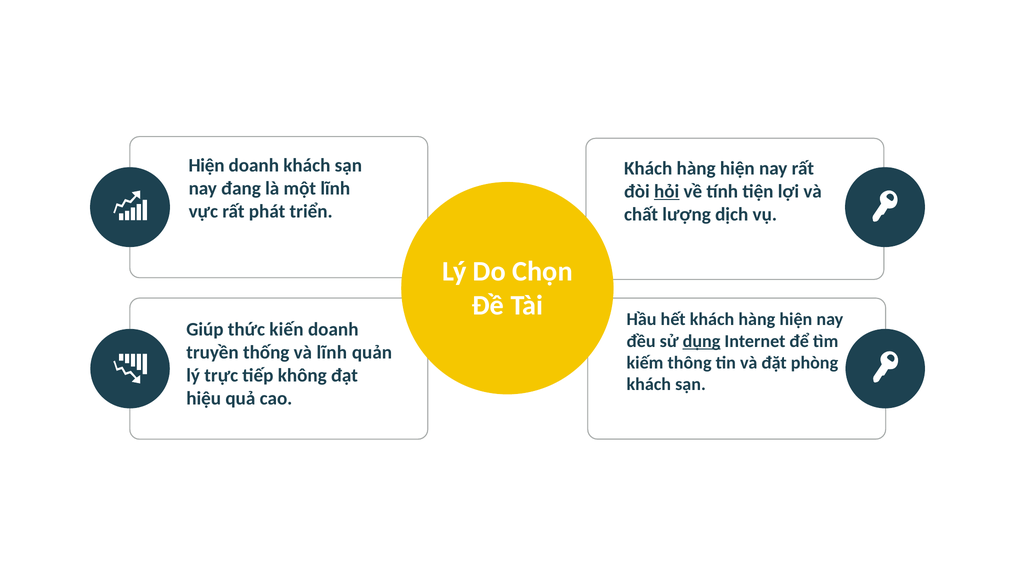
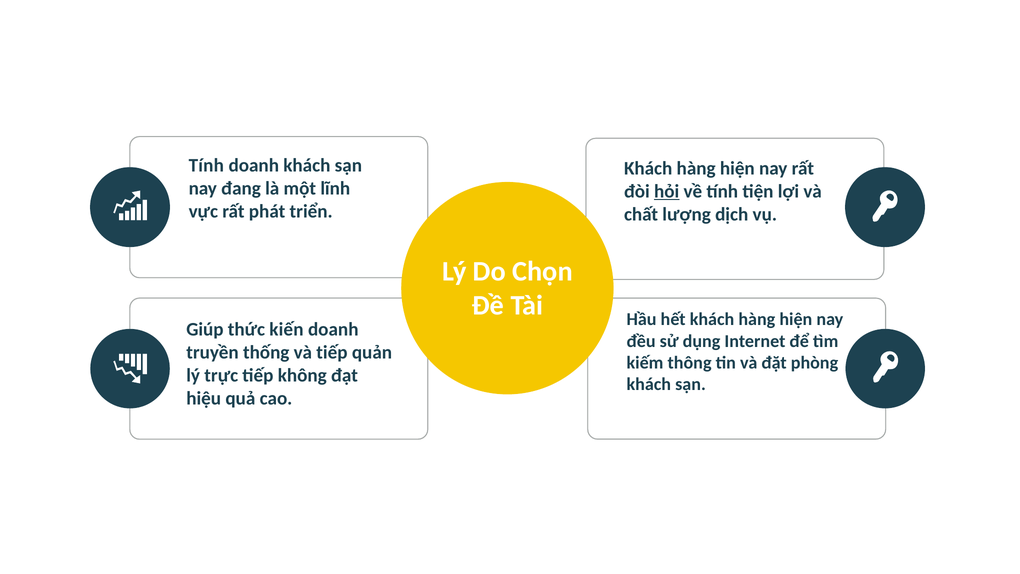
Hiện at (207, 166): Hiện -> Tính
dụng underline: present -> none
và lĩnh: lĩnh -> tiếp
